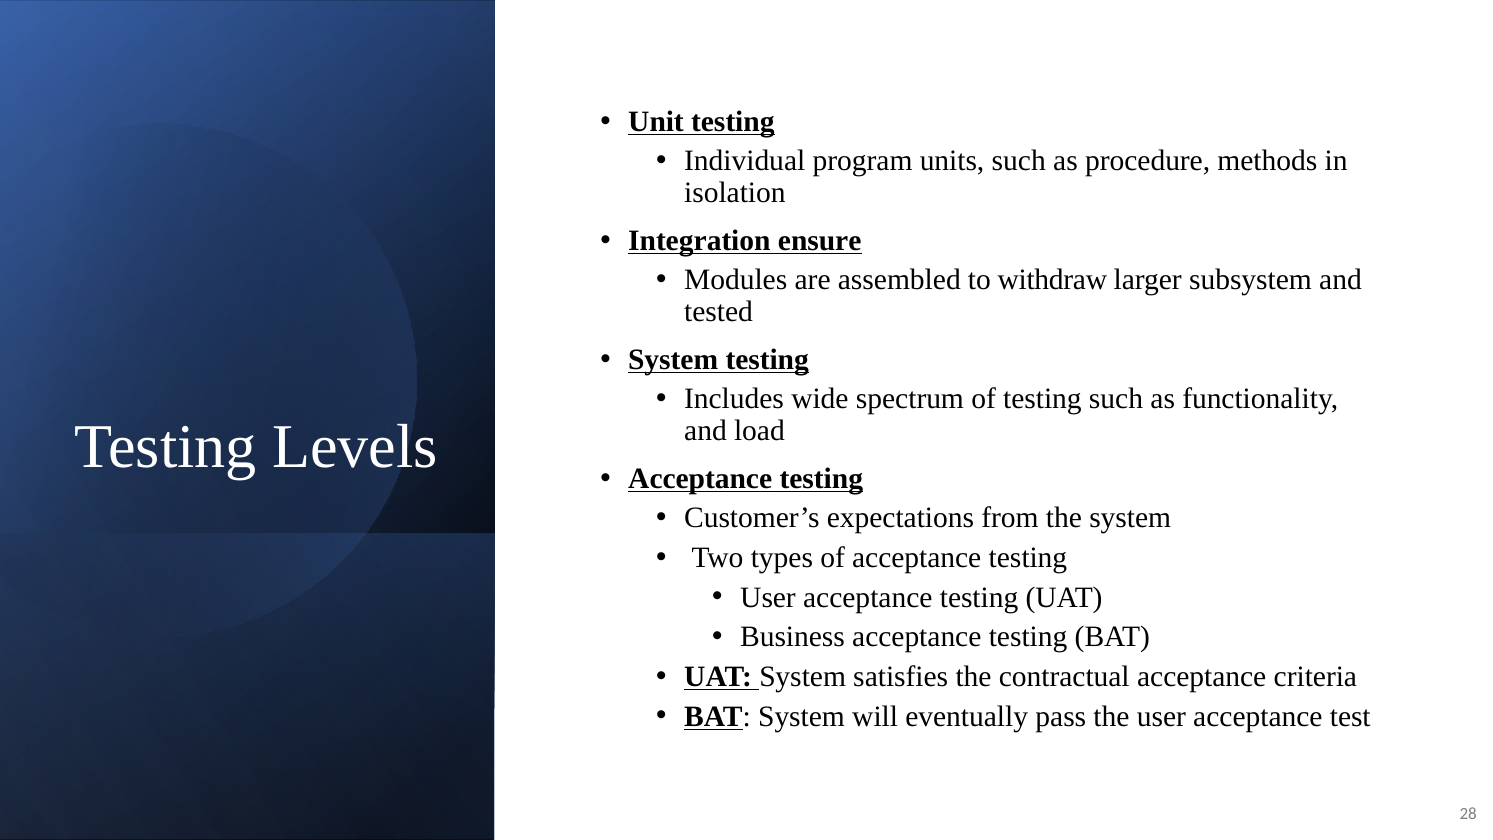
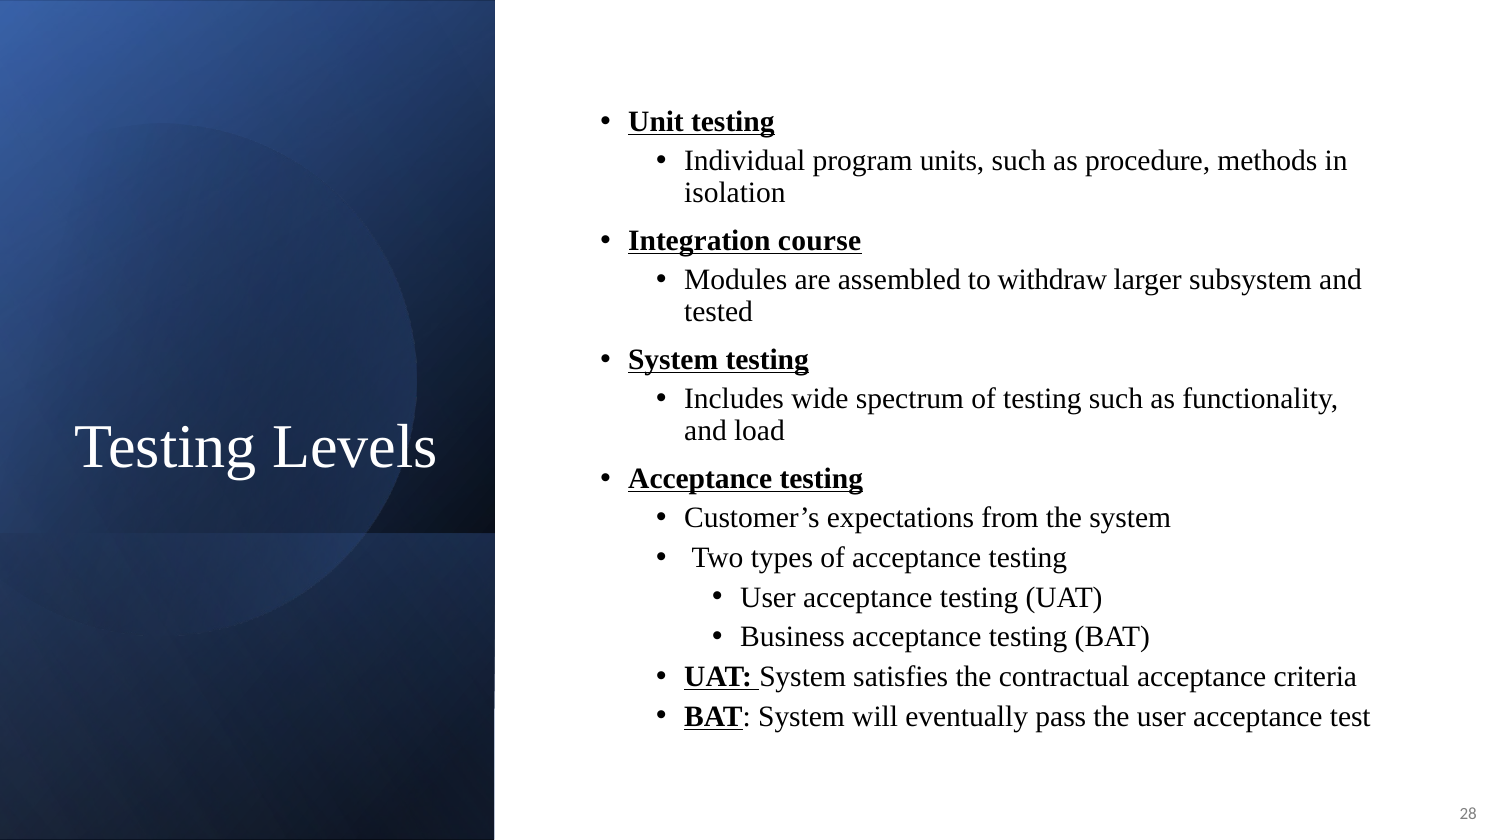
ensure: ensure -> course
